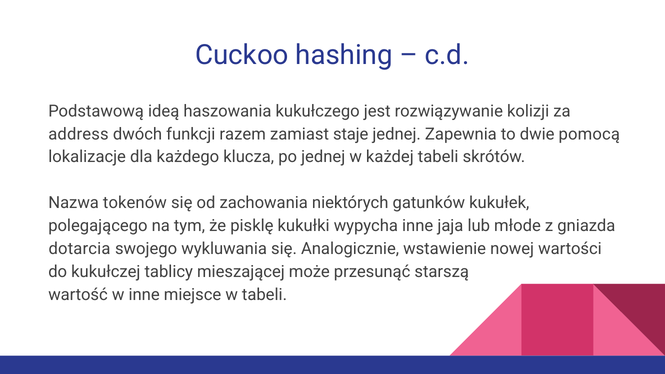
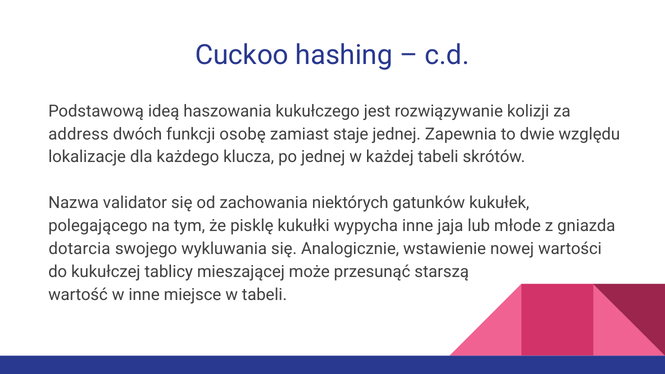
razem: razem -> osobę
pomocą: pomocą -> względu
tokenów: tokenów -> validator
